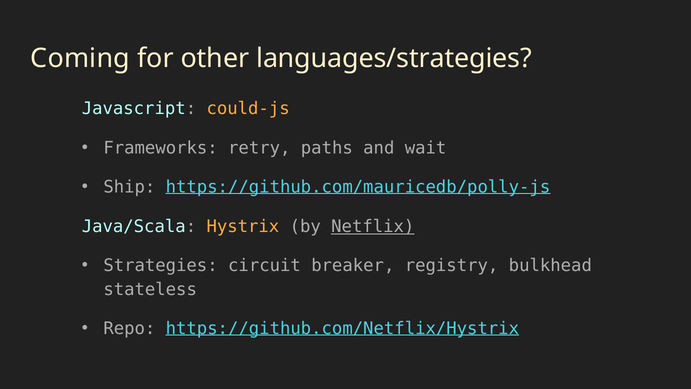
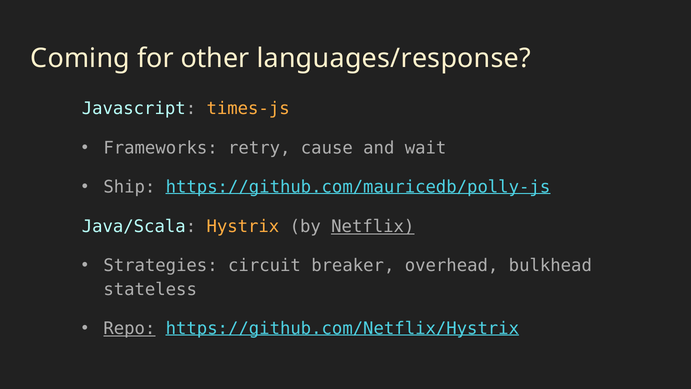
languages/strategies: languages/strategies -> languages/response
could-js: could-js -> times-js
paths: paths -> cause
registry: registry -> overhead
Repo underline: none -> present
